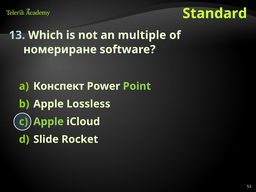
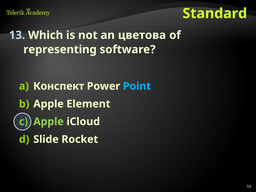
multiple: multiple -> цветова
номериране: номериране -> representing
Point colour: light green -> light blue
Lossless: Lossless -> Element
